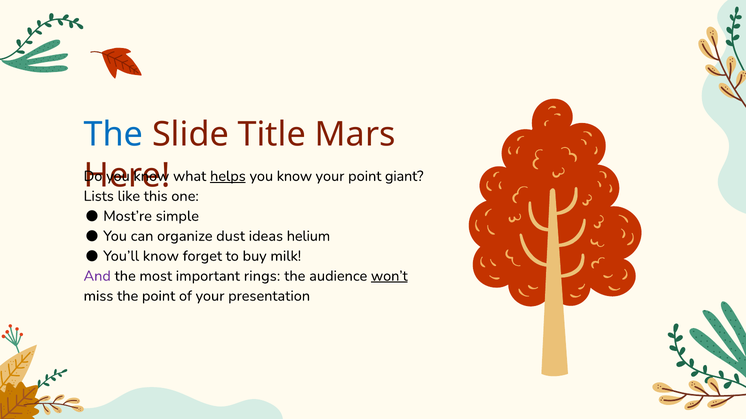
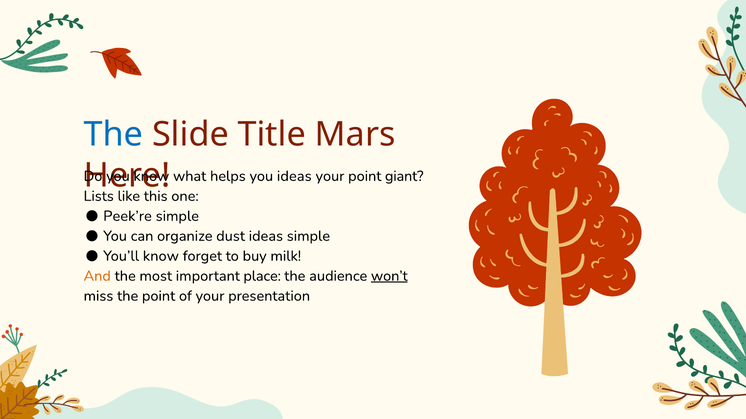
helps underline: present -> none
know at (294, 176): know -> ideas
Most’re: Most’re -> Peek’re
ideas helium: helium -> simple
And colour: purple -> orange
rings: rings -> place
